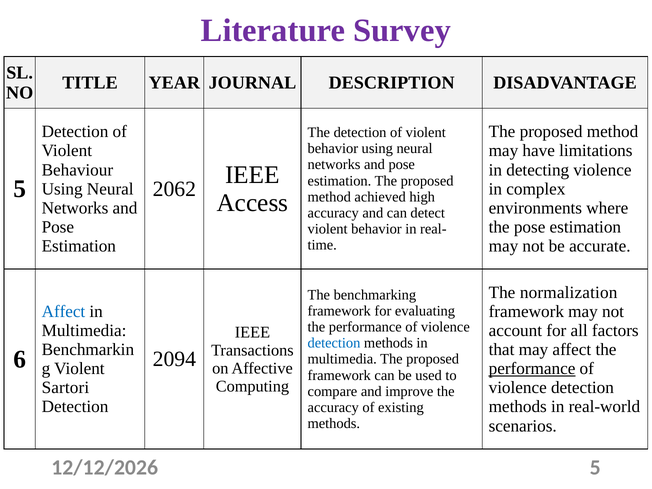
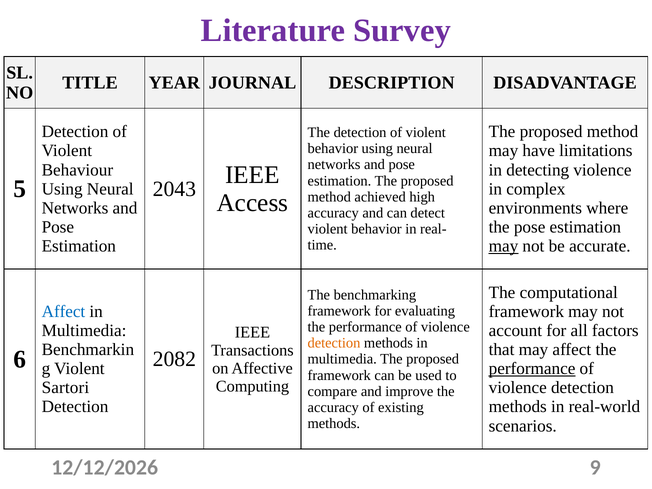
2062: 2062 -> 2043
may at (503, 246) underline: none -> present
normalization: normalization -> computational
detection at (334, 343) colour: blue -> orange
2094: 2094 -> 2082
5 at (595, 468): 5 -> 9
